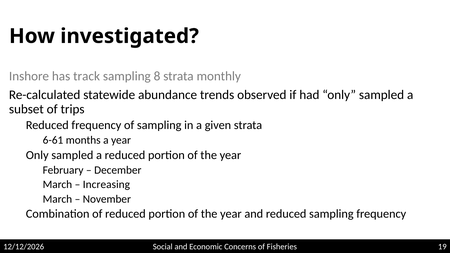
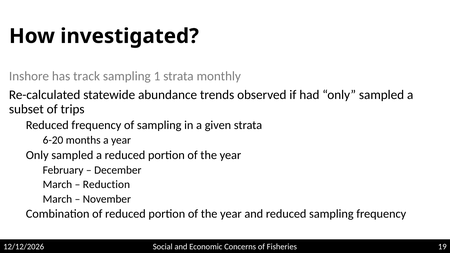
8: 8 -> 1
6-61: 6-61 -> 6-20
Increasing: Increasing -> Reduction
